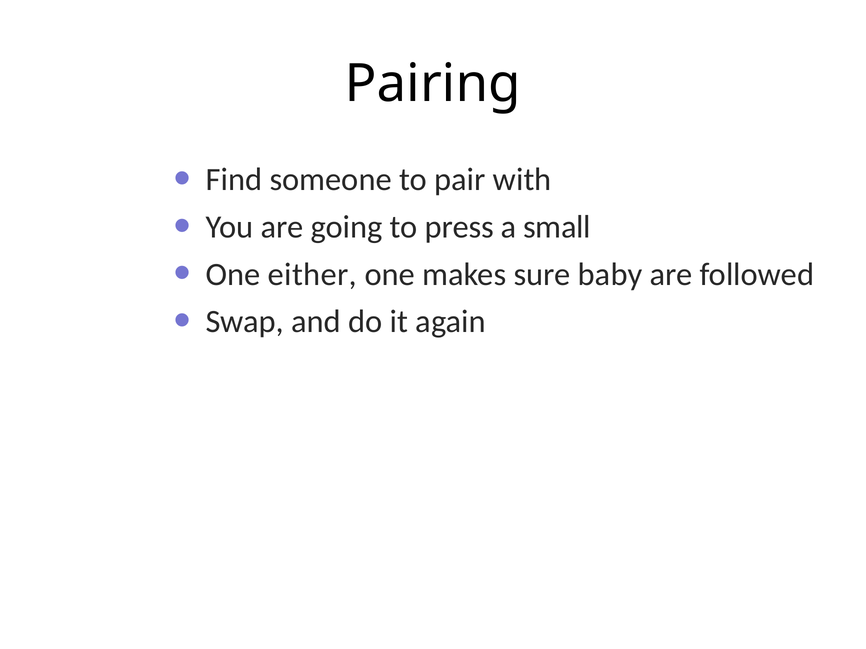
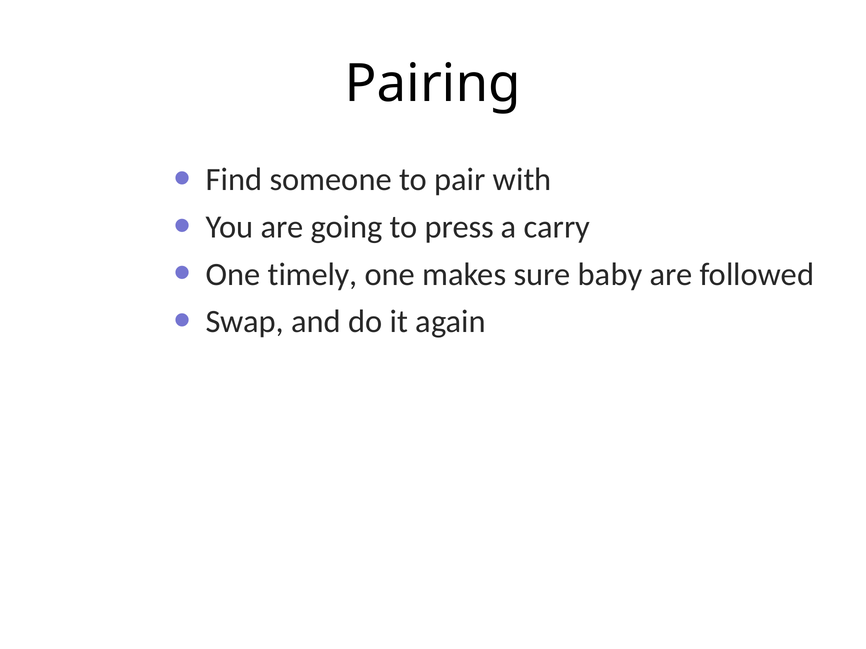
small: small -> carry
either: either -> timely
